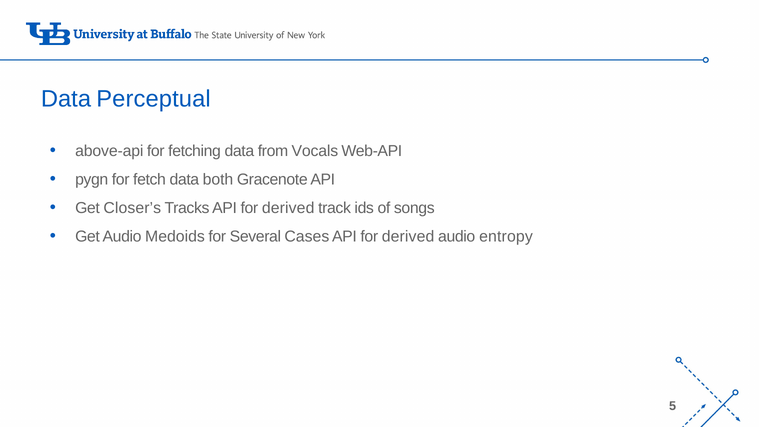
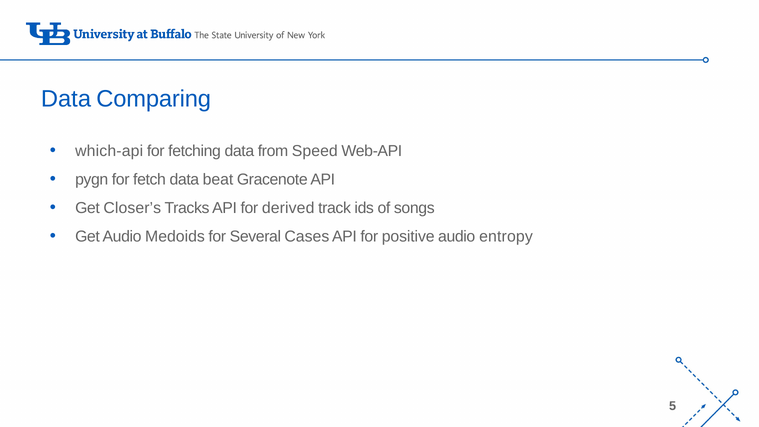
Perceptual: Perceptual -> Comparing
above-api: above-api -> which-api
Vocals: Vocals -> Speed
both: both -> beat
derived at (408, 236): derived -> positive
